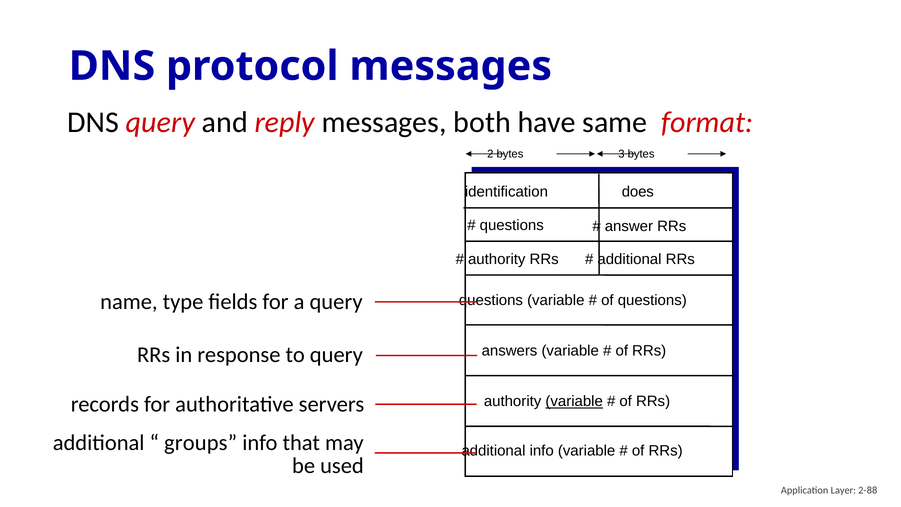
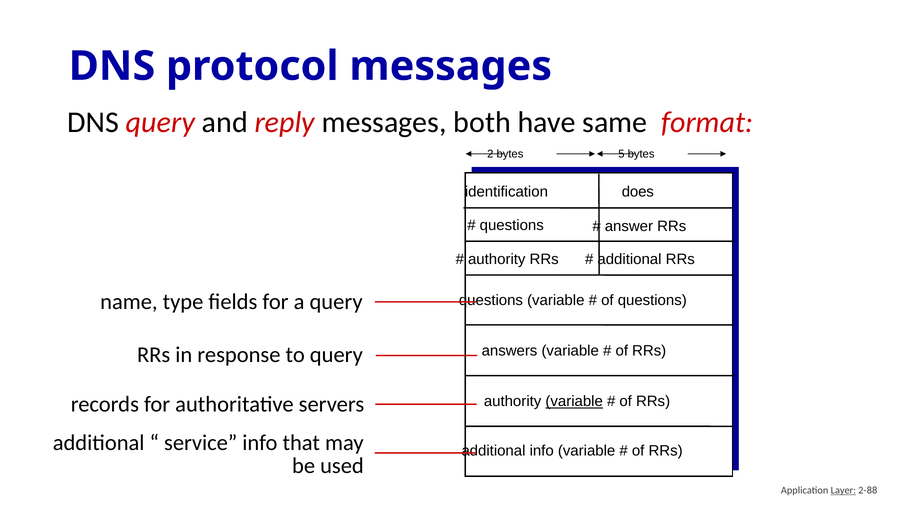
3: 3 -> 5
groups: groups -> service
Layer underline: none -> present
